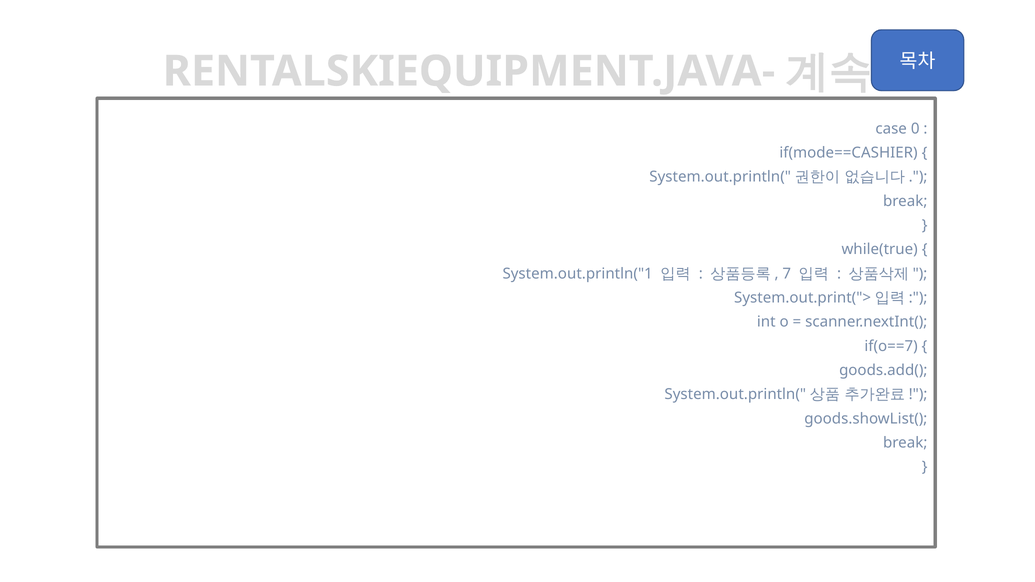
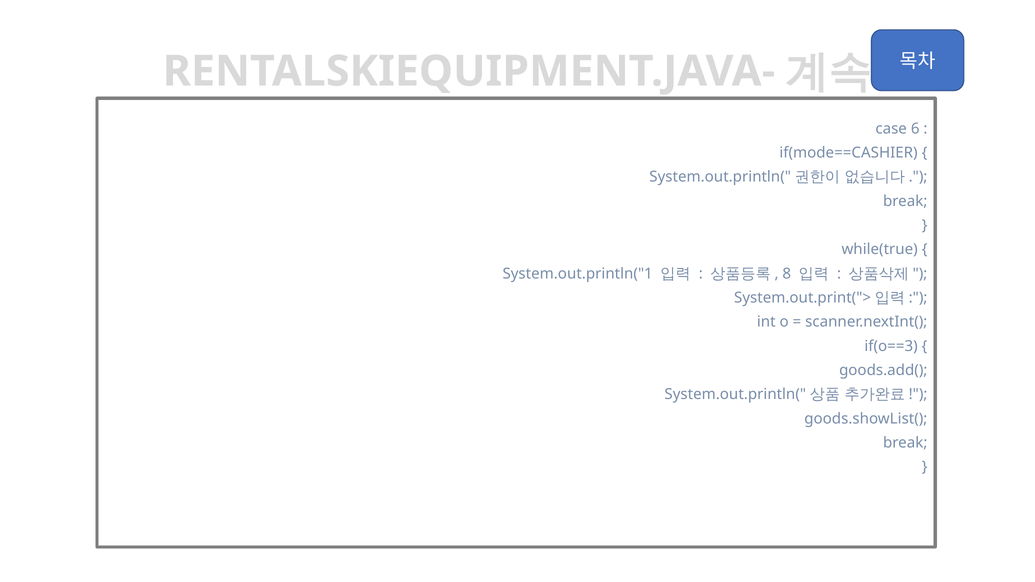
0: 0 -> 6
7: 7 -> 8
if(o==7: if(o==7 -> if(o==3
